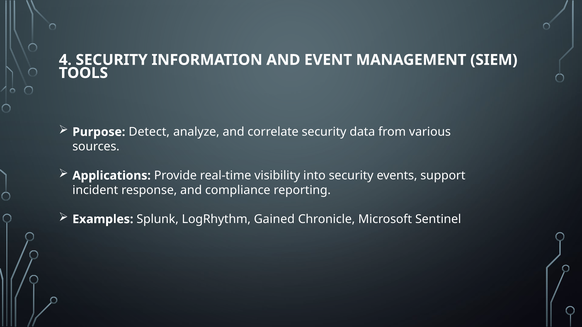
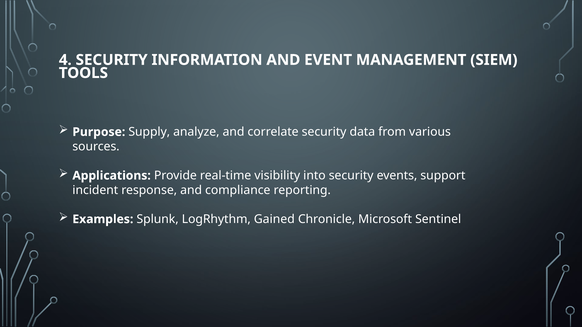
Detect: Detect -> Supply
